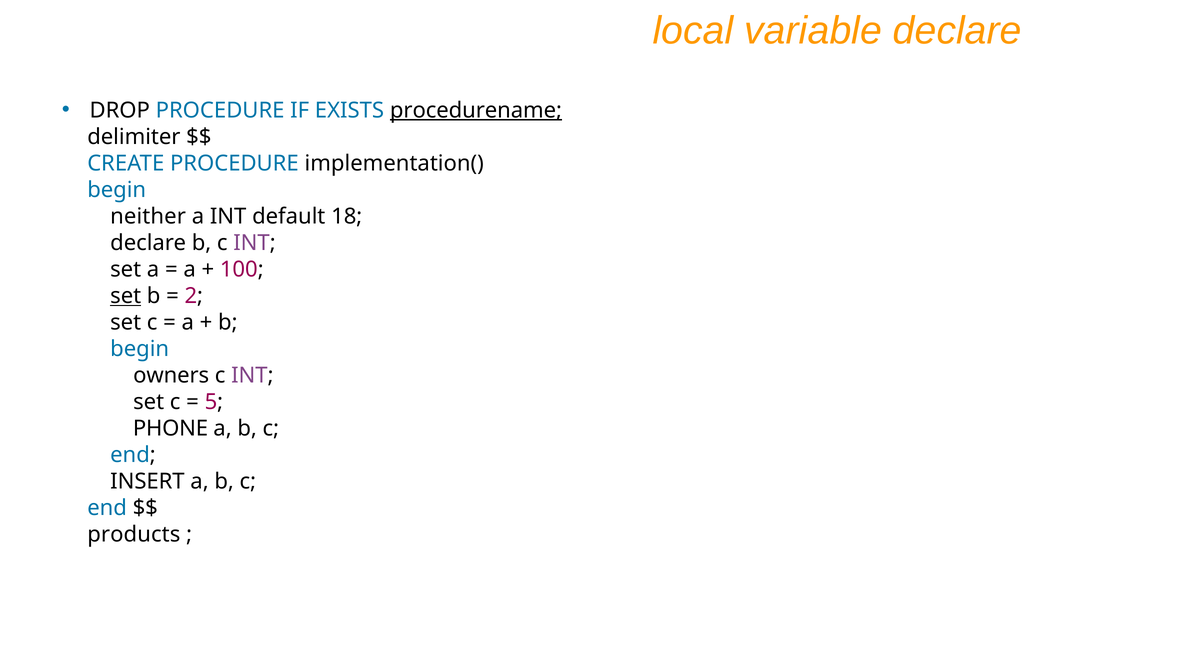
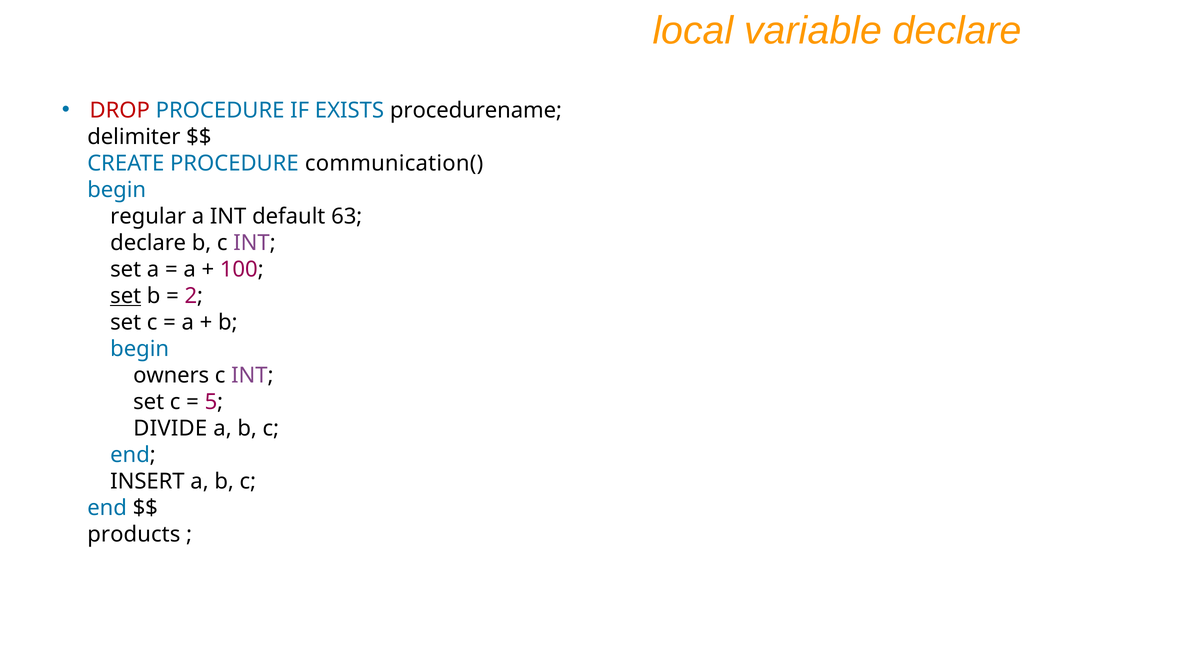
DROP colour: black -> red
procedurename underline: present -> none
implementation(: implementation( -> communication(
neither: neither -> regular
18: 18 -> 63
PHONE: PHONE -> DIVIDE
